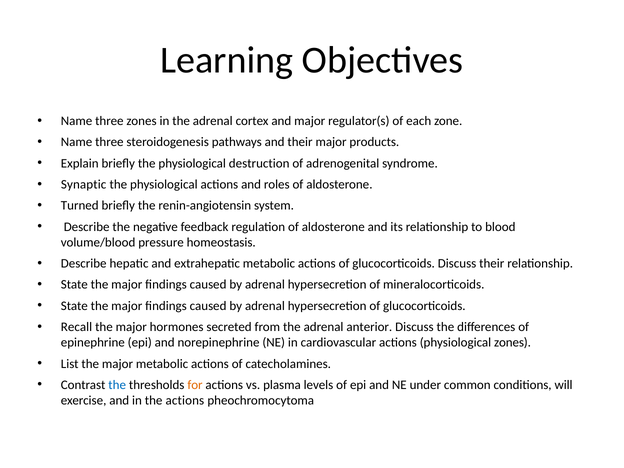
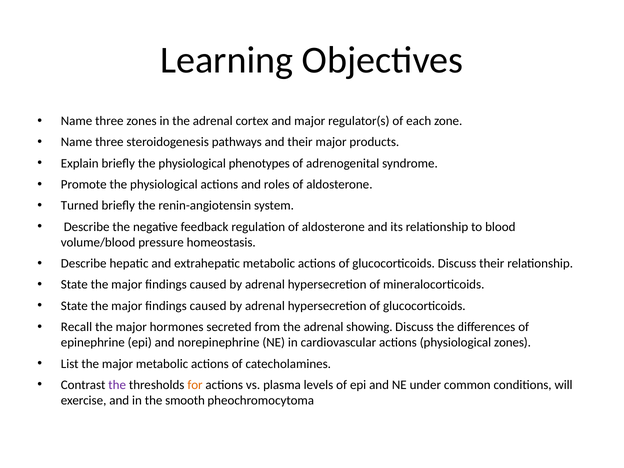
destruction: destruction -> phenotypes
Synaptic: Synaptic -> Promote
anterior: anterior -> showing
the at (117, 385) colour: blue -> purple
the actions: actions -> smooth
